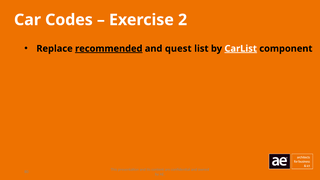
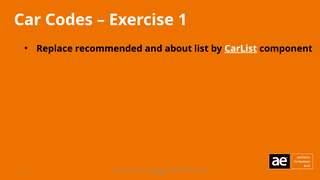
2: 2 -> 1
recommended underline: present -> none
quest: quest -> about
